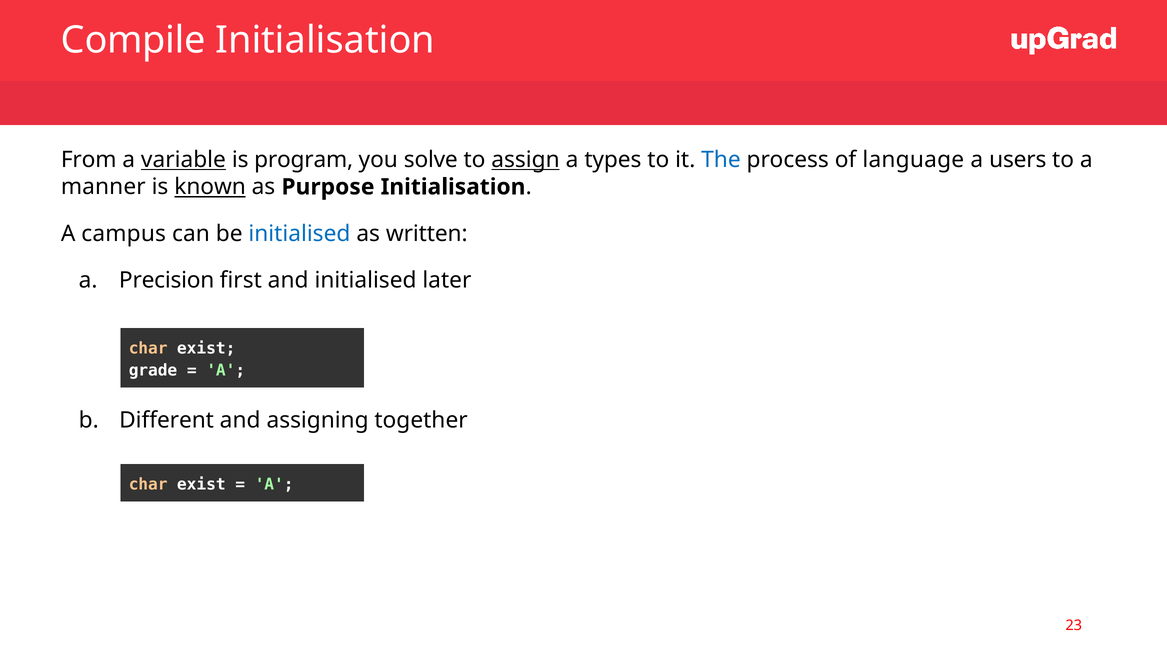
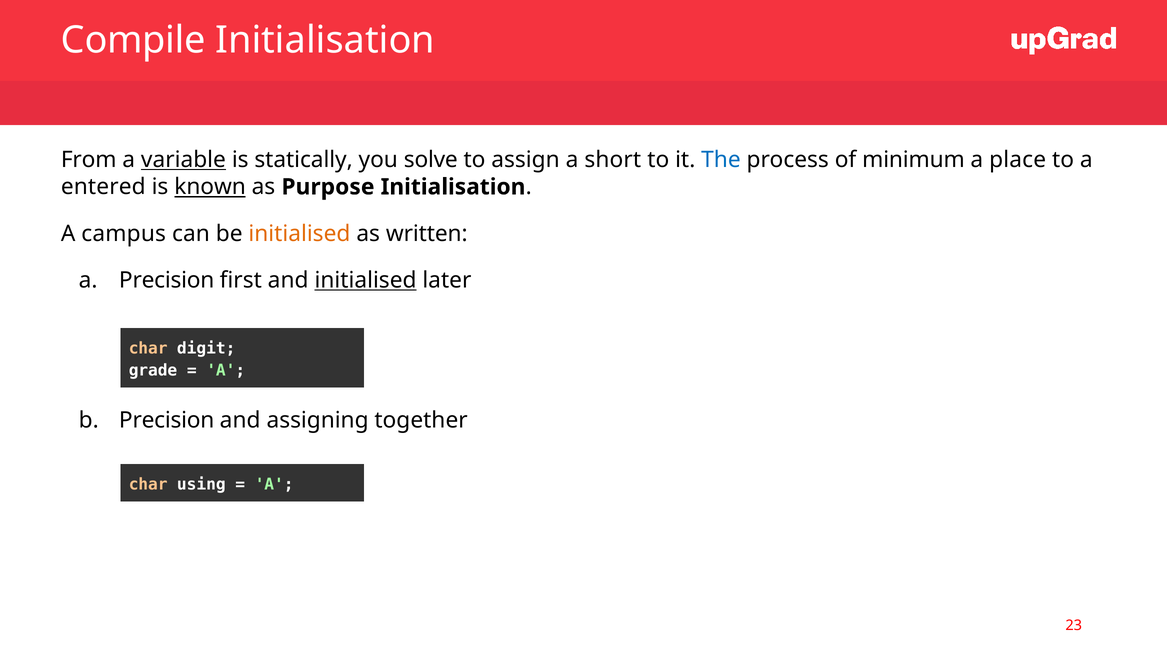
program: program -> statically
assign underline: present -> none
types: types -> short
language: language -> minimum
users: users -> place
manner: manner -> entered
initialised at (299, 234) colour: blue -> orange
initialised at (366, 280) underline: none -> present
exist at (206, 349): exist -> digit
Different at (167, 420): Different -> Precision
exist at (201, 485): exist -> using
